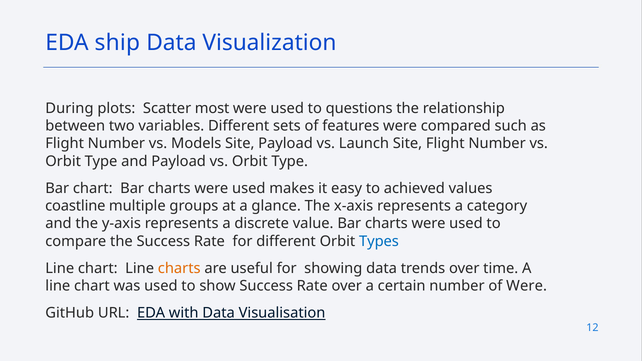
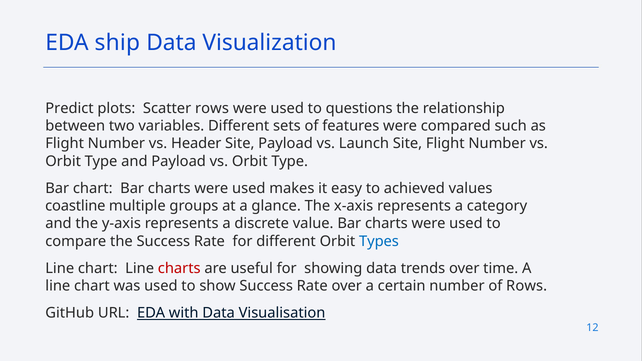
During: During -> Predict
Scatter most: most -> rows
Models: Models -> Header
charts at (179, 268) colour: orange -> red
of Were: Were -> Rows
